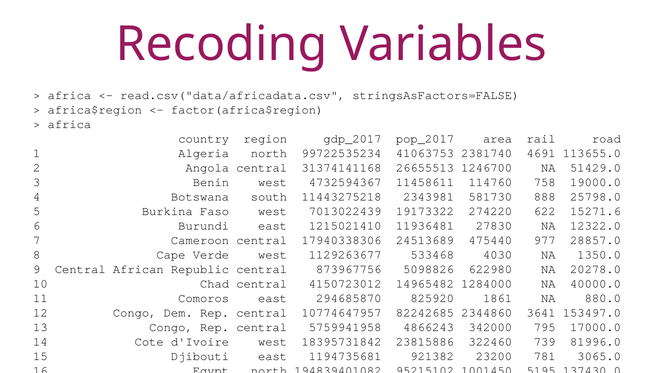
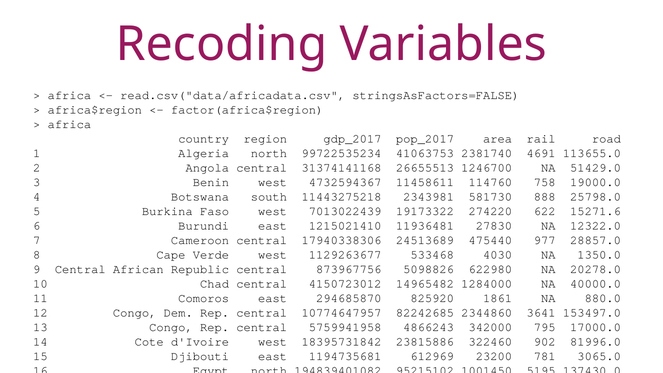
739: 739 -> 902
921382: 921382 -> 612969
